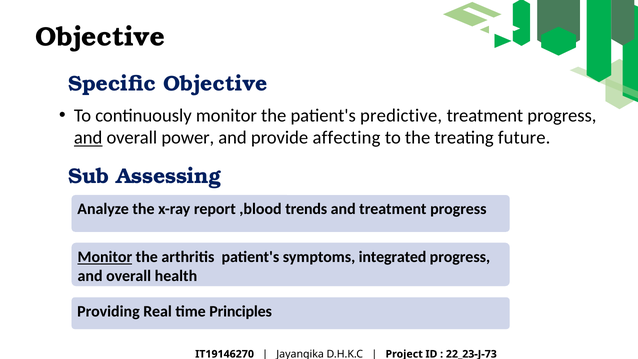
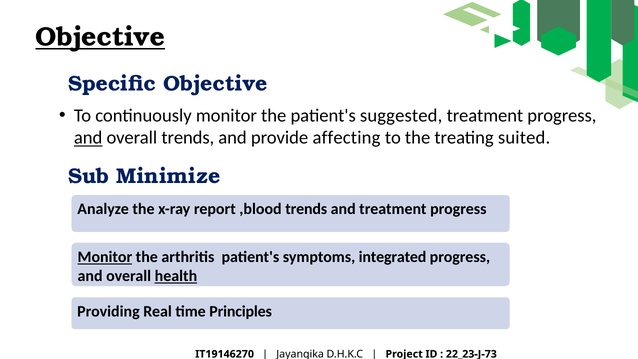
Objective at (100, 37) underline: none -> present
predictive: predictive -> suggested
overall power: power -> trends
future: future -> suited
Assessing: Assessing -> Minimize
health underline: none -> present
